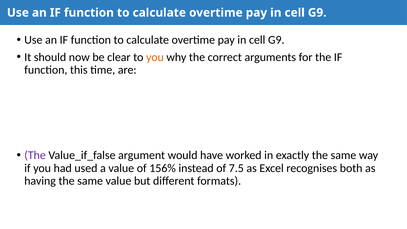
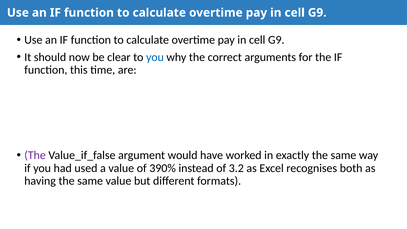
you at (155, 57) colour: orange -> blue
156%: 156% -> 390%
7.5: 7.5 -> 3.2
